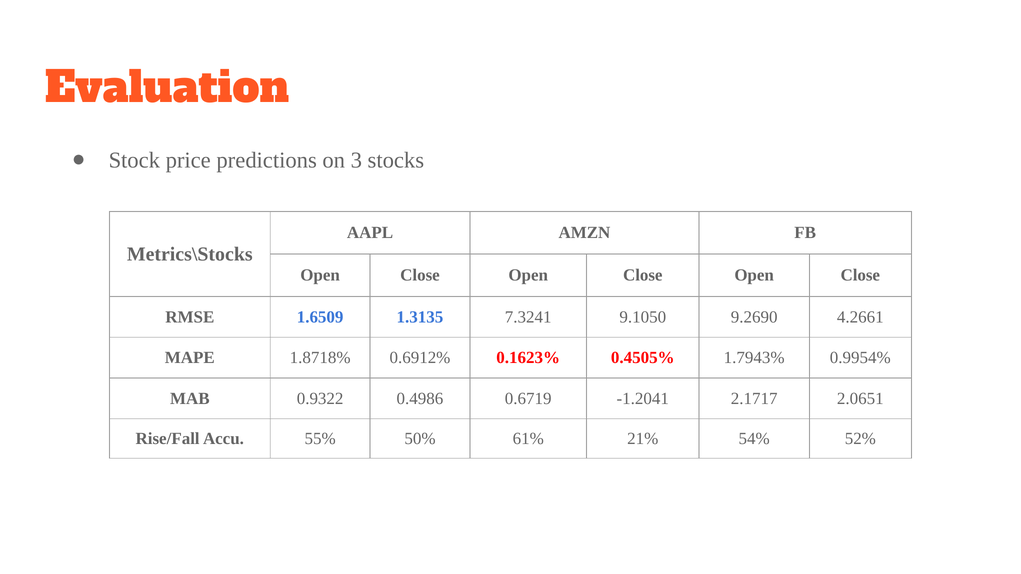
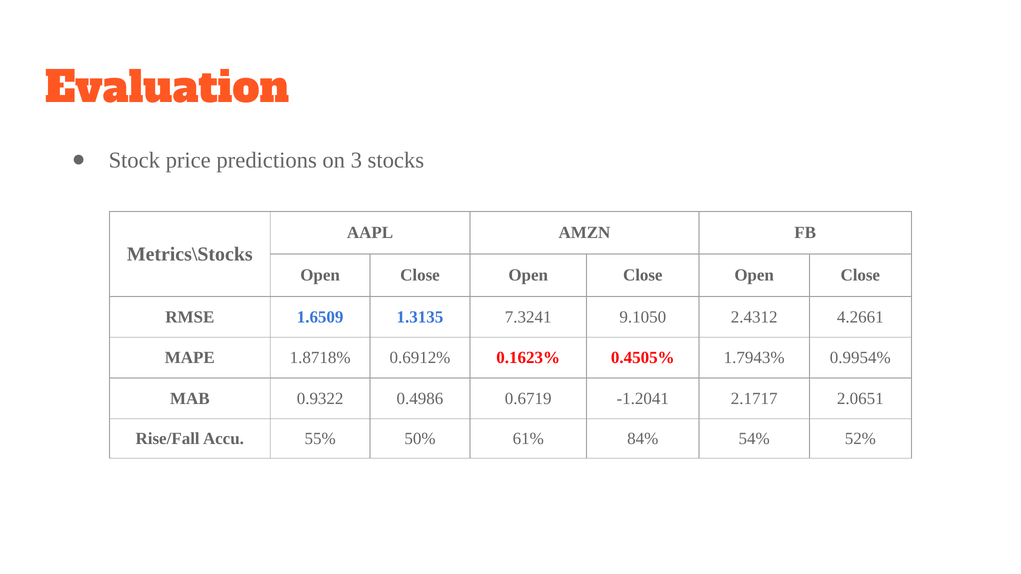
9.2690: 9.2690 -> 2.4312
21%: 21% -> 84%
